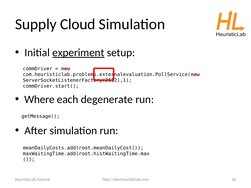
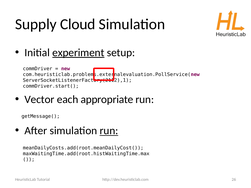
Where: Where -> Vector
degenerate: degenerate -> appropriate
run at (109, 131) underline: none -> present
